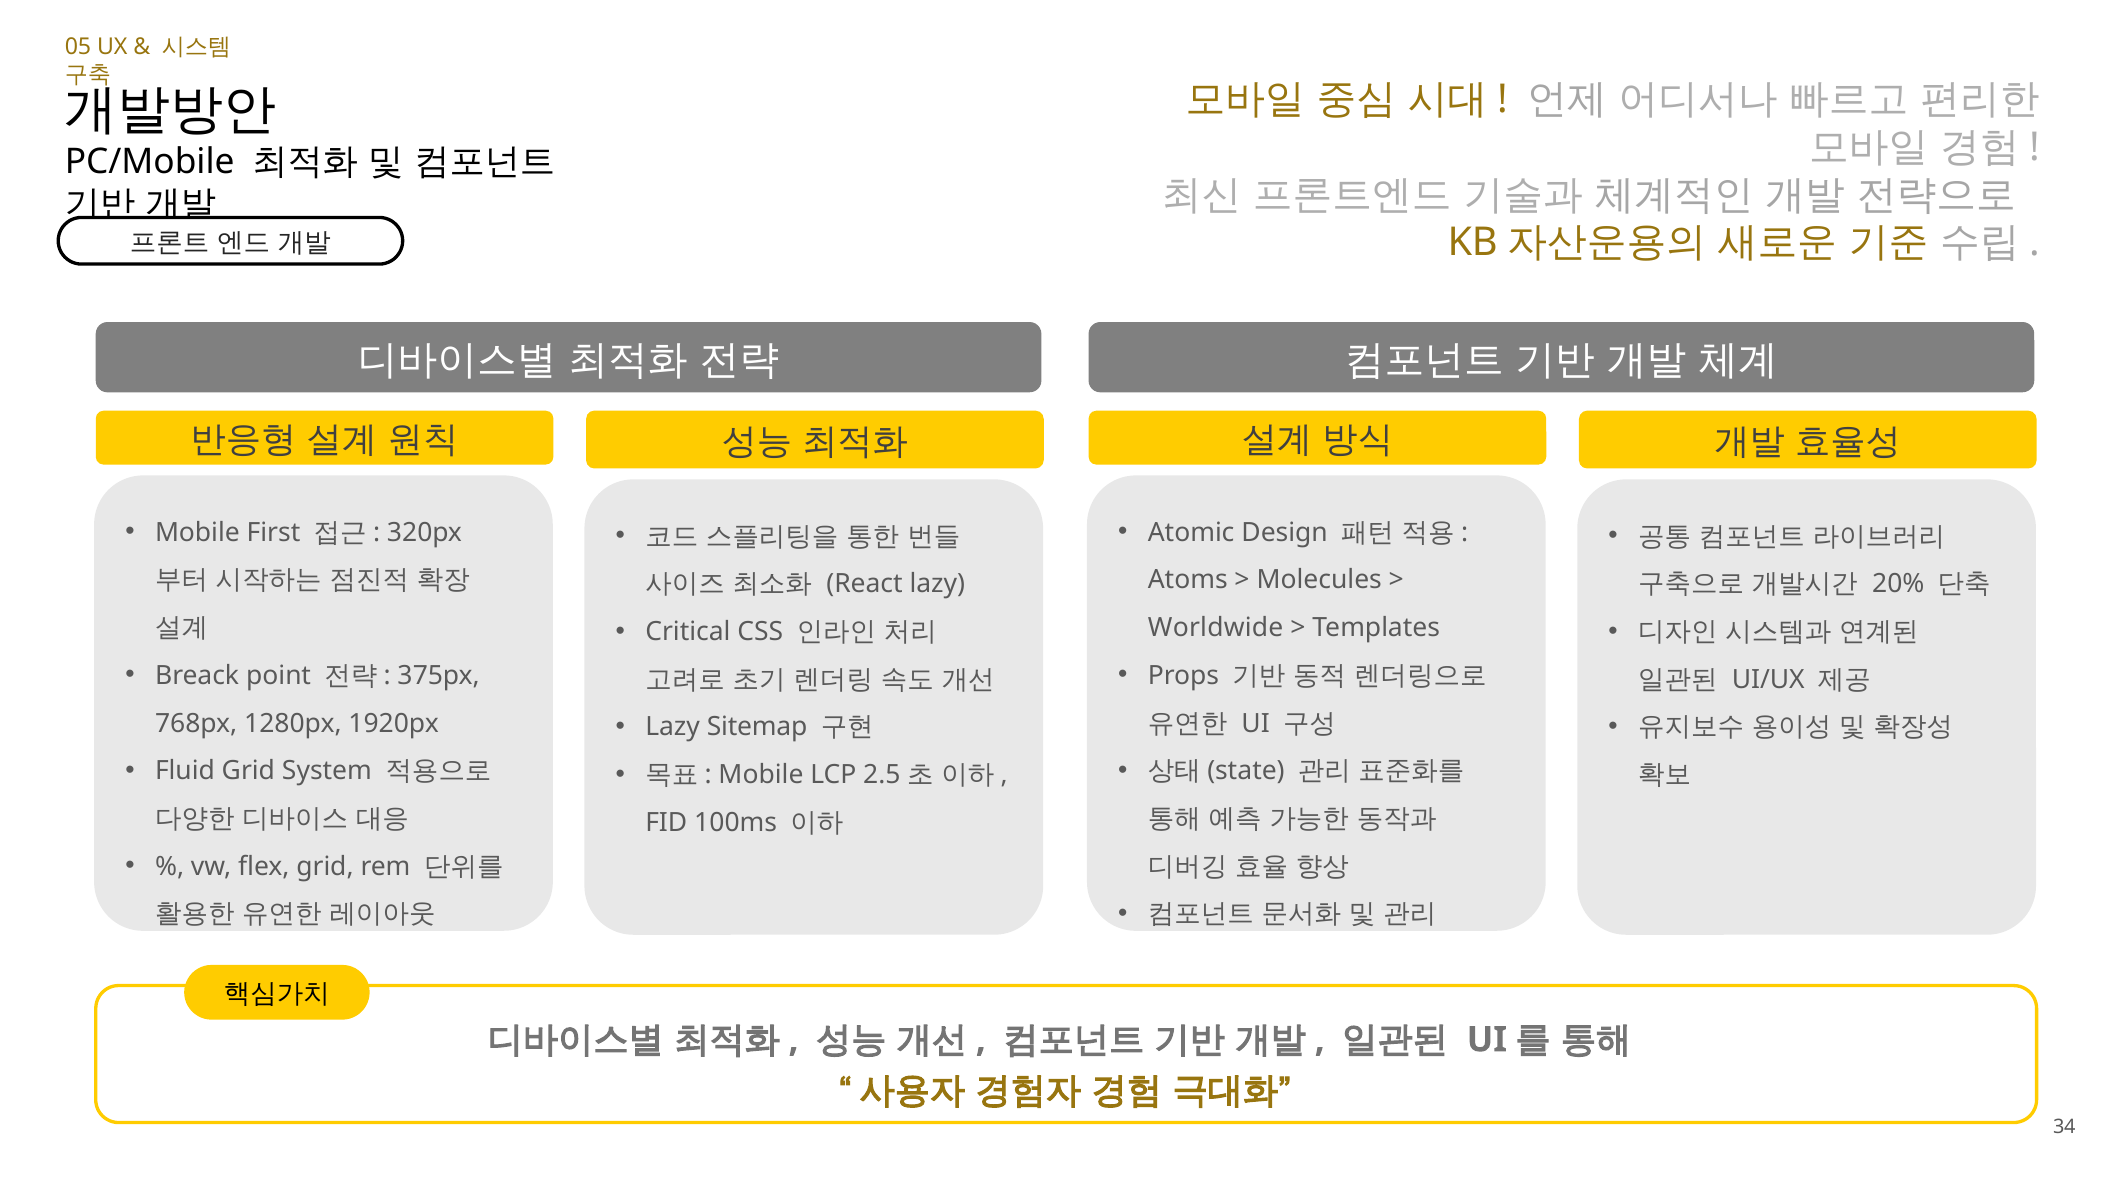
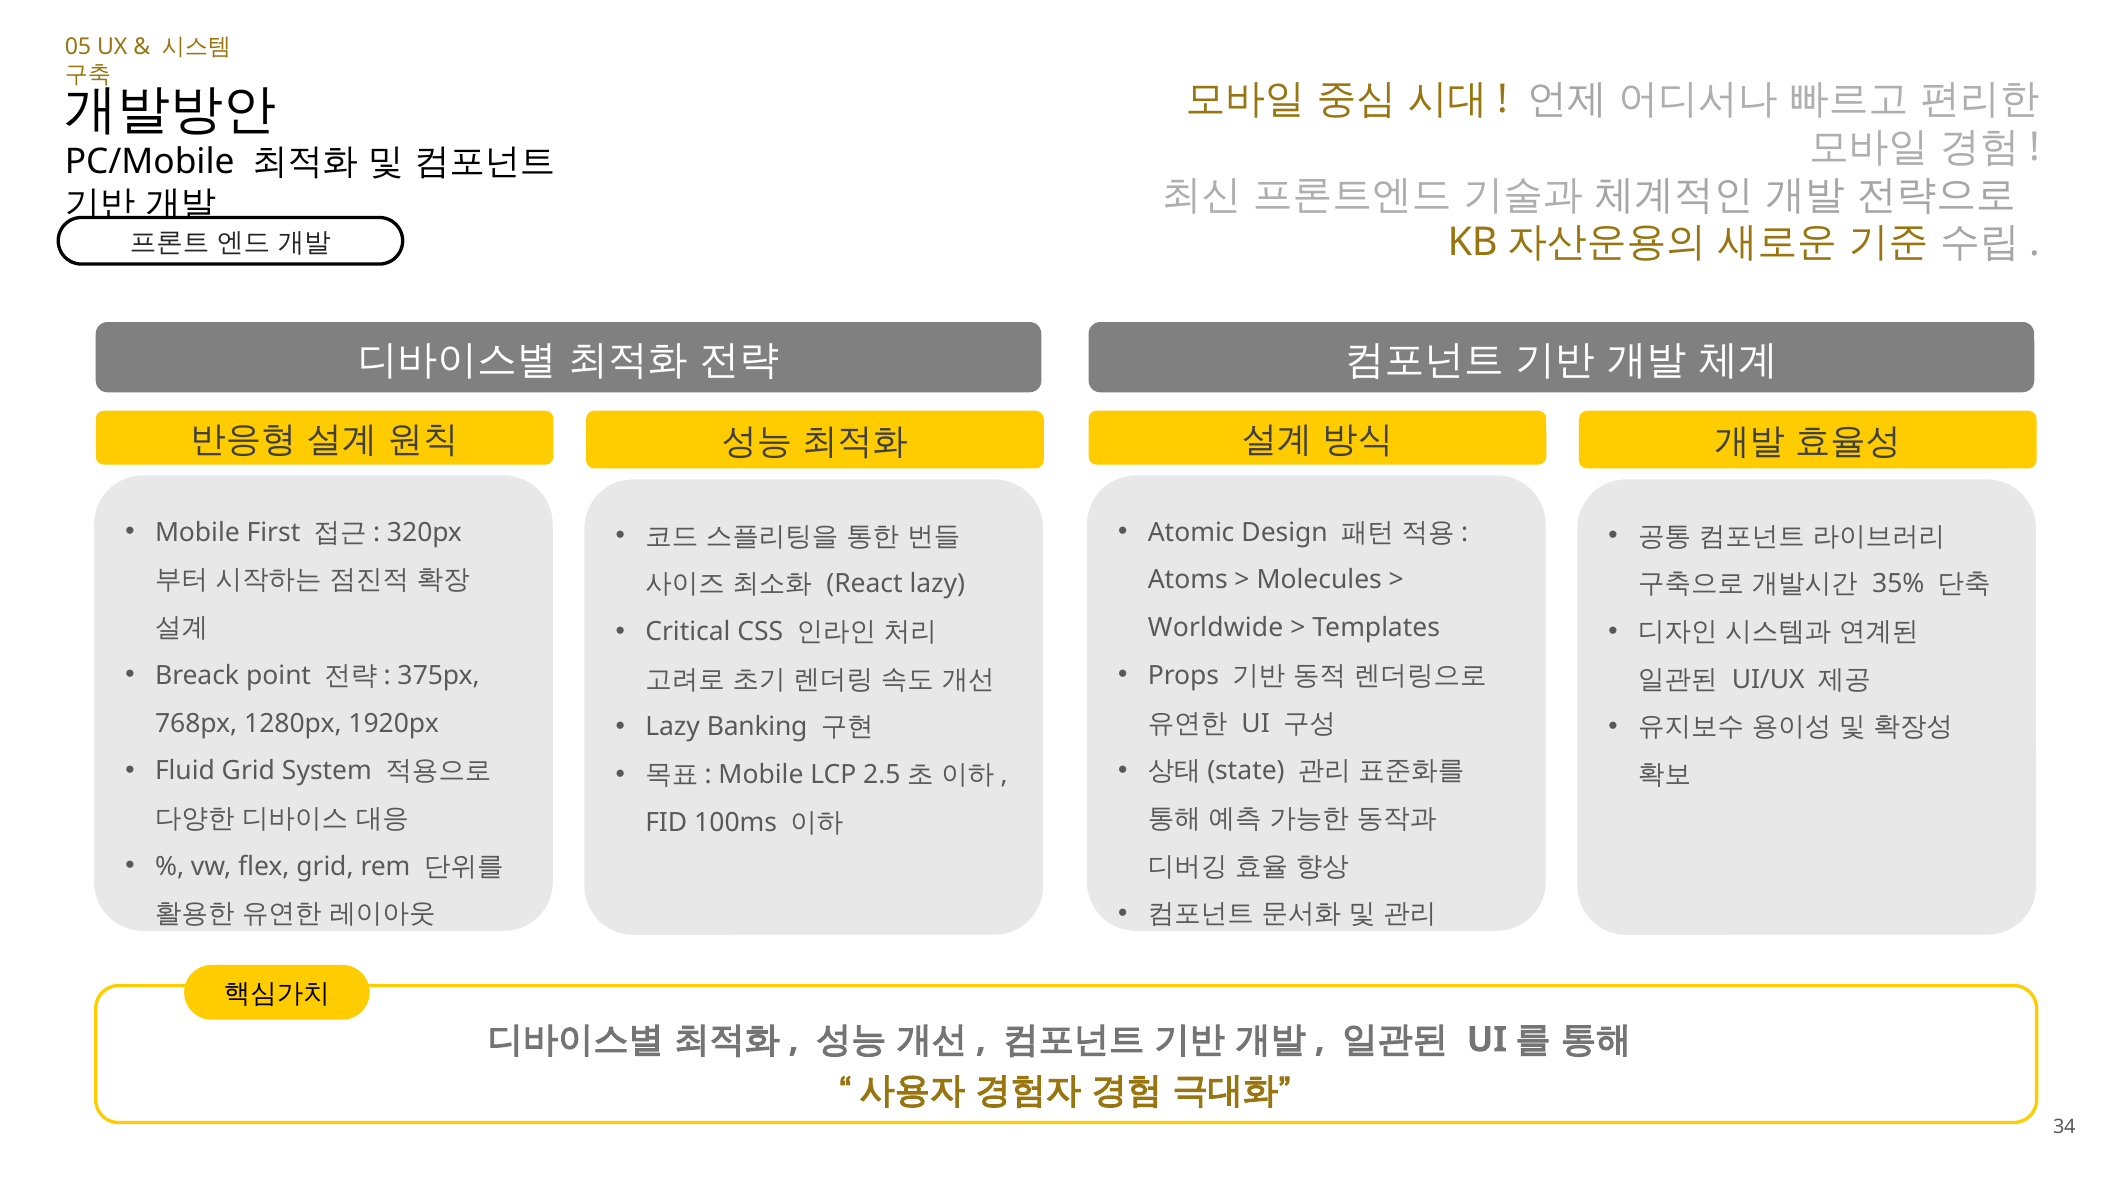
20%: 20% -> 35%
Sitemap: Sitemap -> Banking
